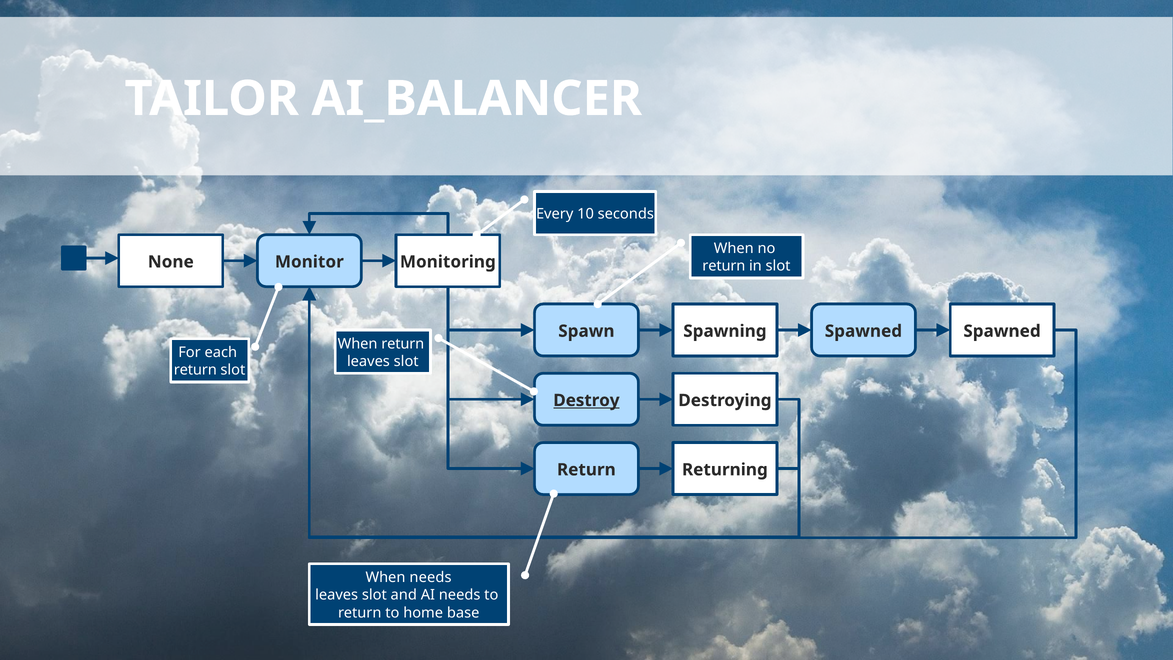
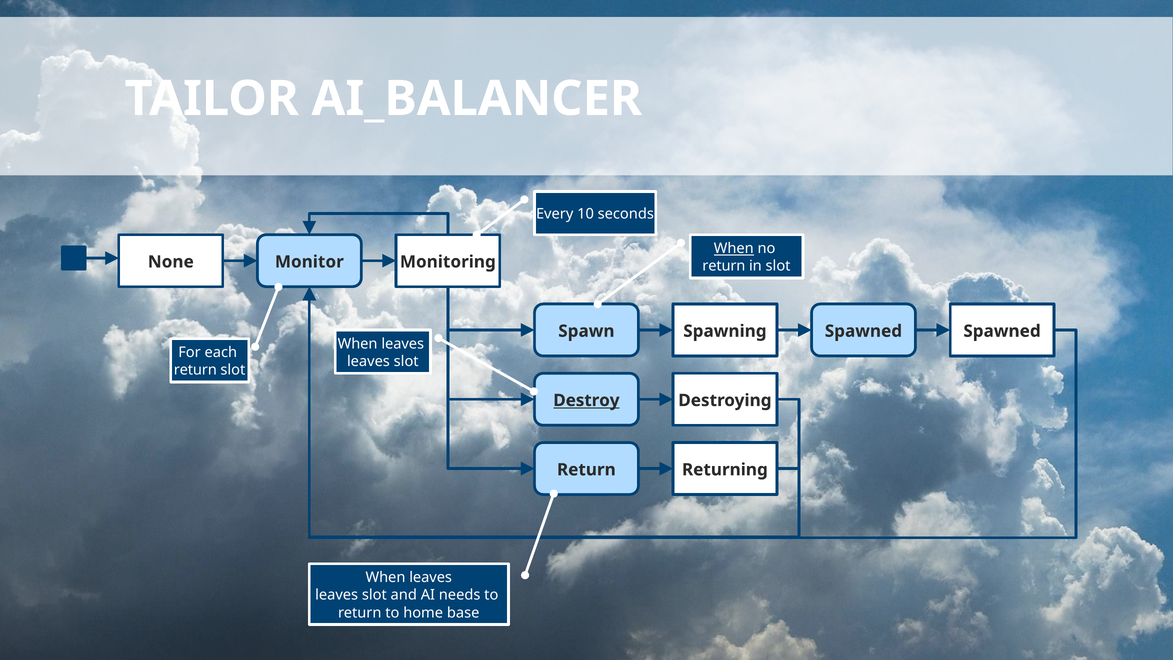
When at (734, 248) underline: none -> present
return at (403, 344): return -> leaves
needs at (431, 577): needs -> leaves
